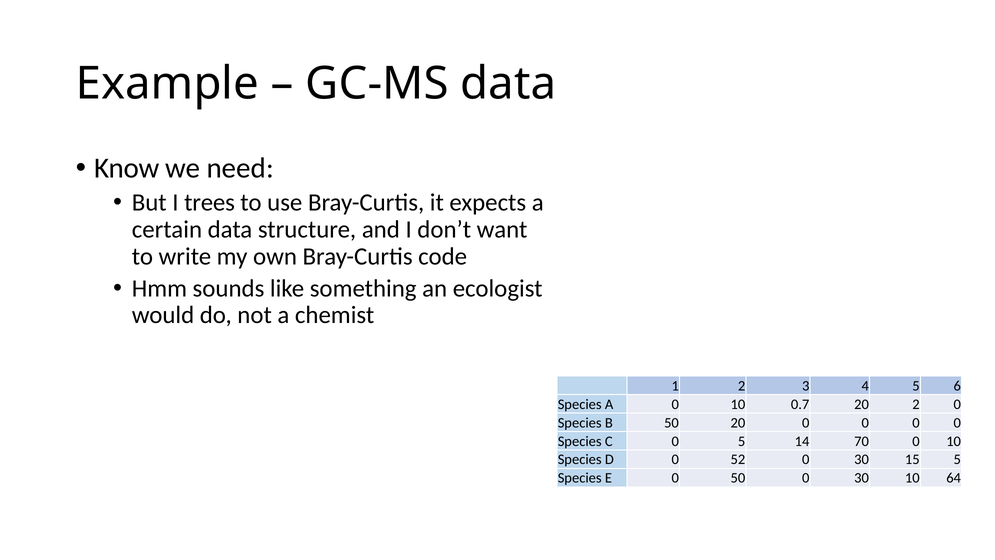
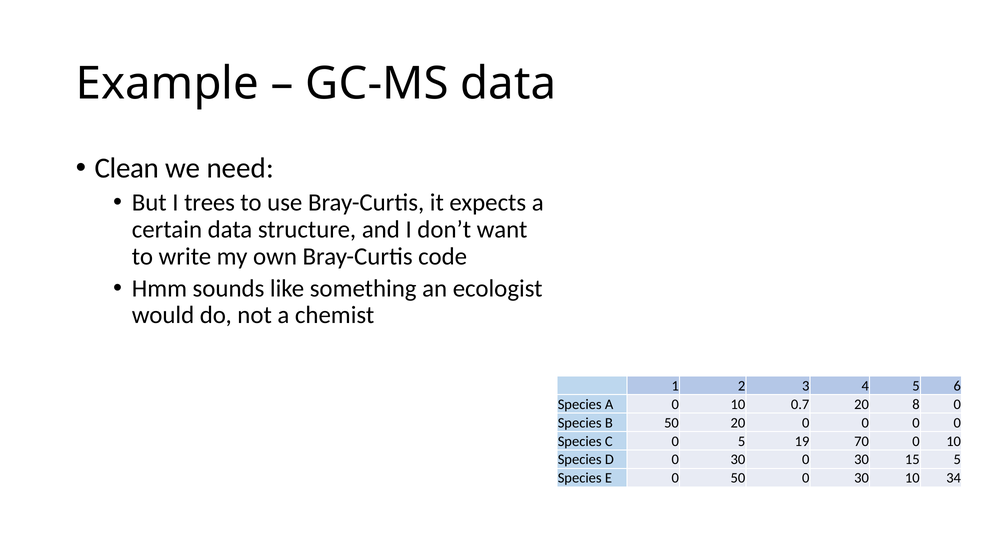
Know: Know -> Clean
20 2: 2 -> 8
14: 14 -> 19
D 0 52: 52 -> 30
64: 64 -> 34
